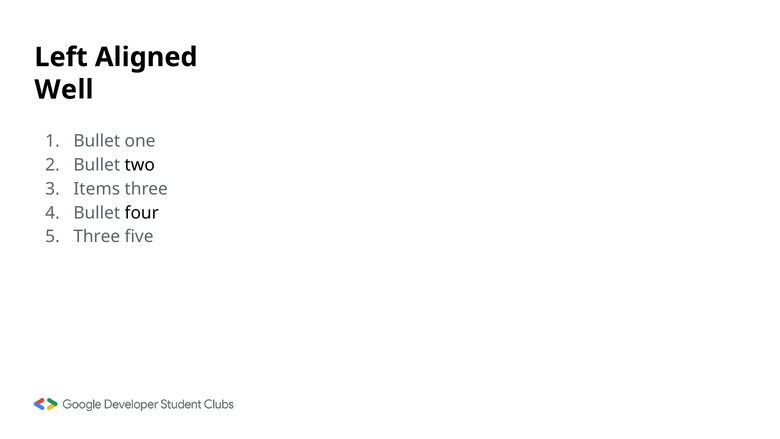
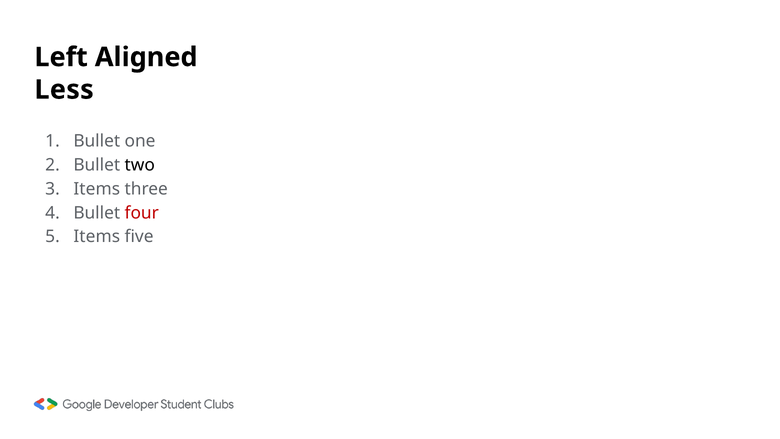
Well: Well -> Less
four colour: black -> red
Three at (97, 237): Three -> Items
